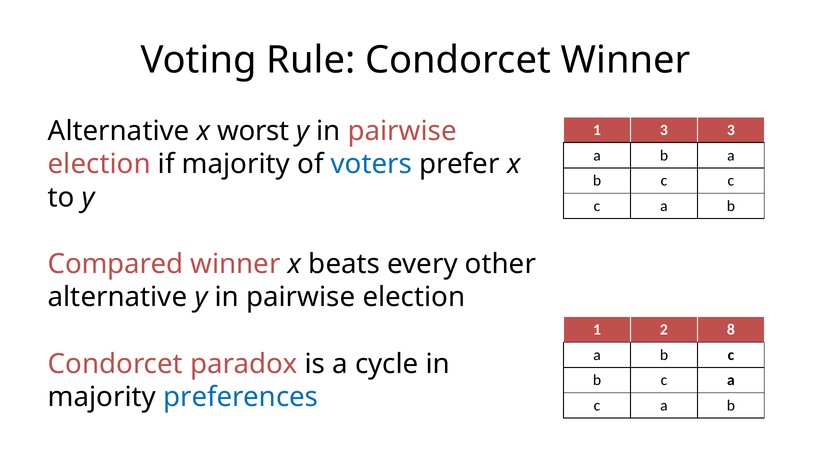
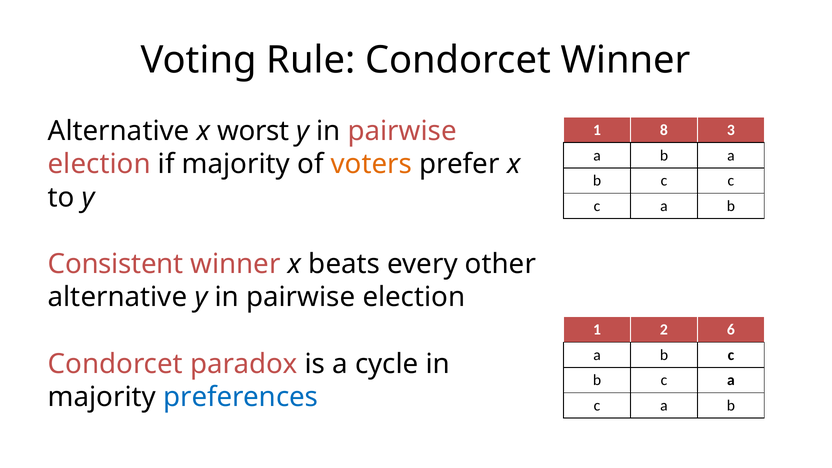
1 3: 3 -> 8
voters colour: blue -> orange
Compared: Compared -> Consistent
8: 8 -> 6
